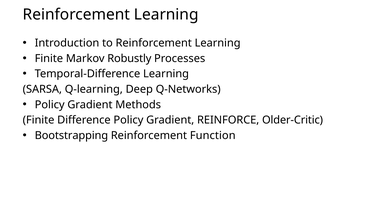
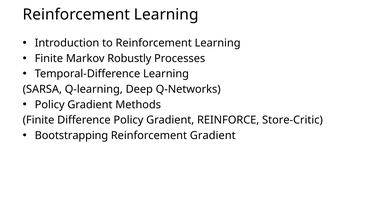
Older-Critic: Older-Critic -> Store-Critic
Reinforcement Function: Function -> Gradient
